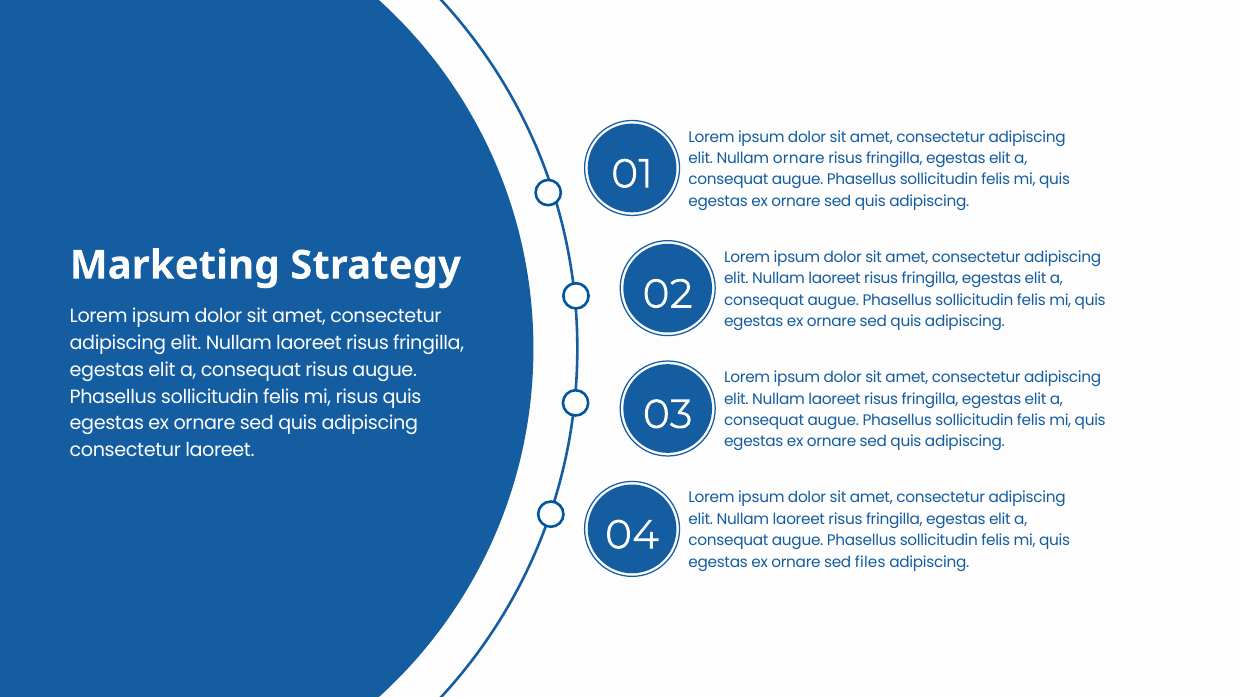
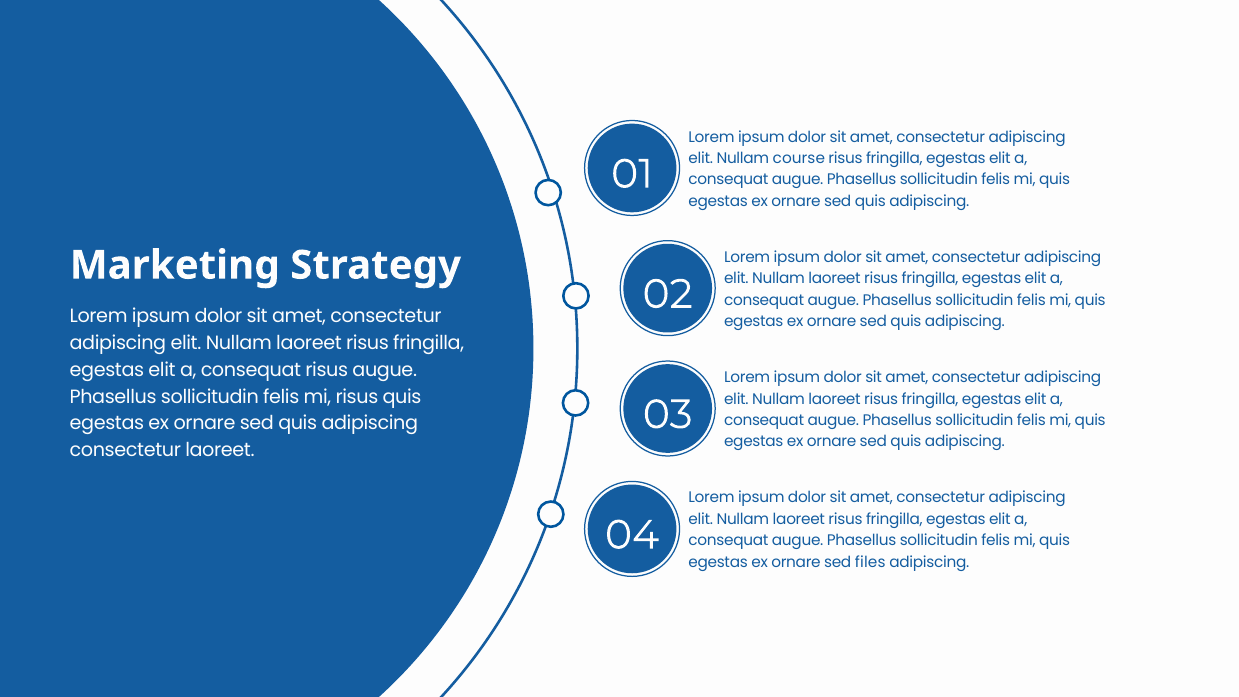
Nullam ornare: ornare -> course
